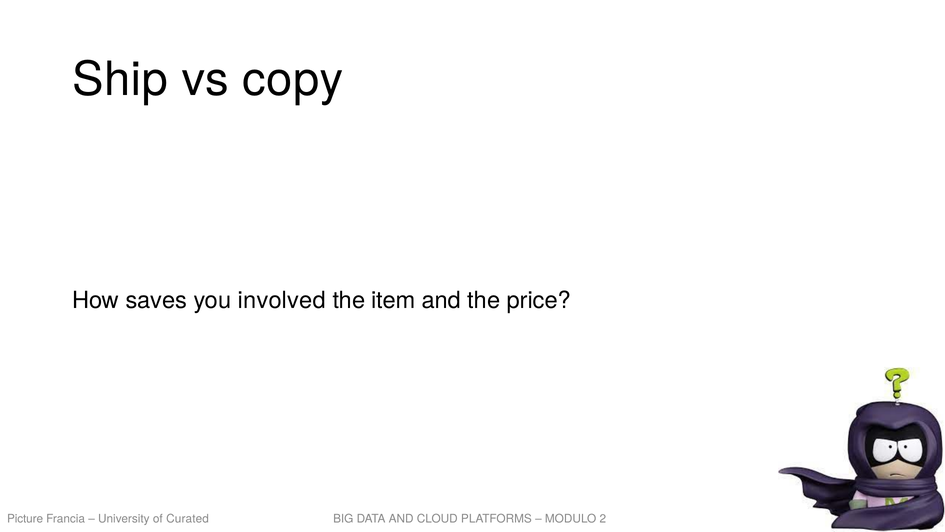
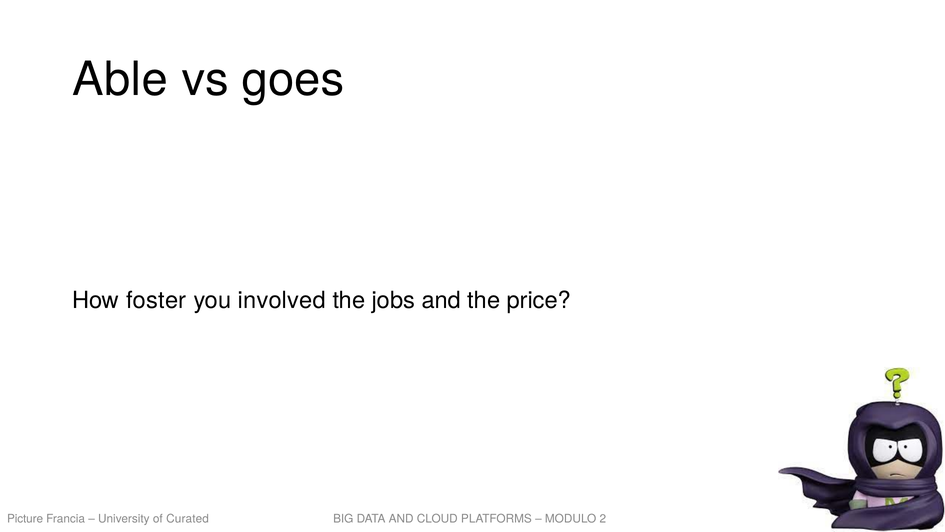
Ship: Ship -> Able
copy: copy -> goes
saves: saves -> foster
item: item -> jobs
